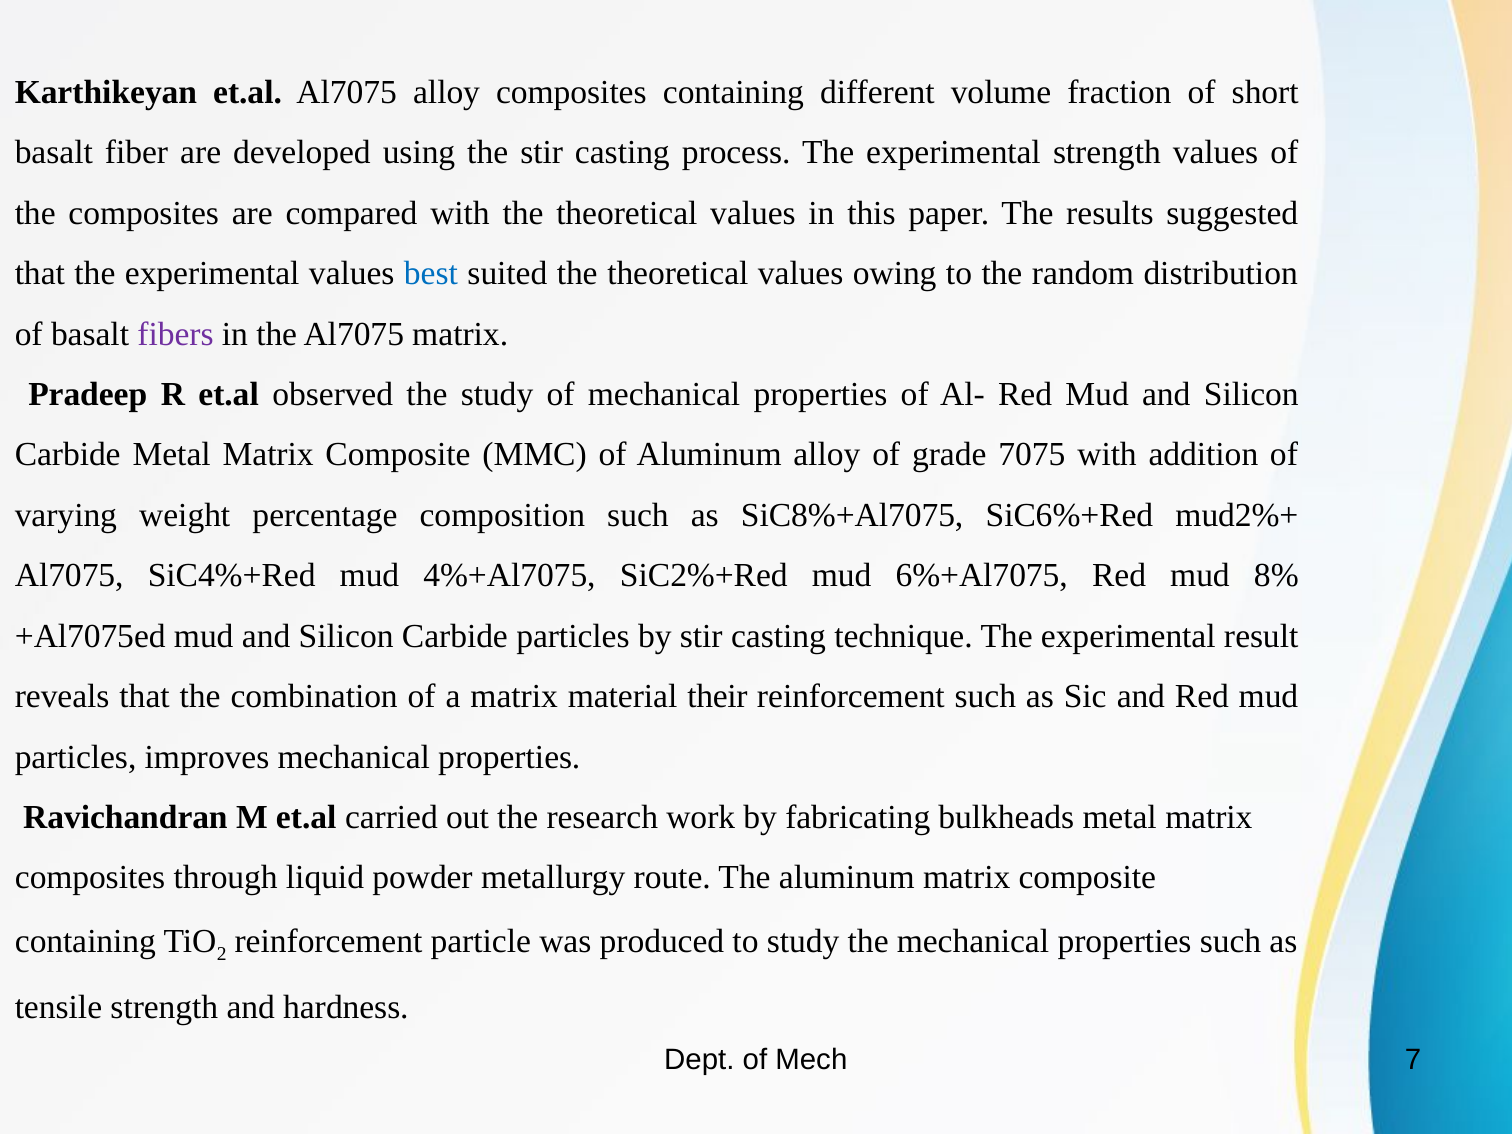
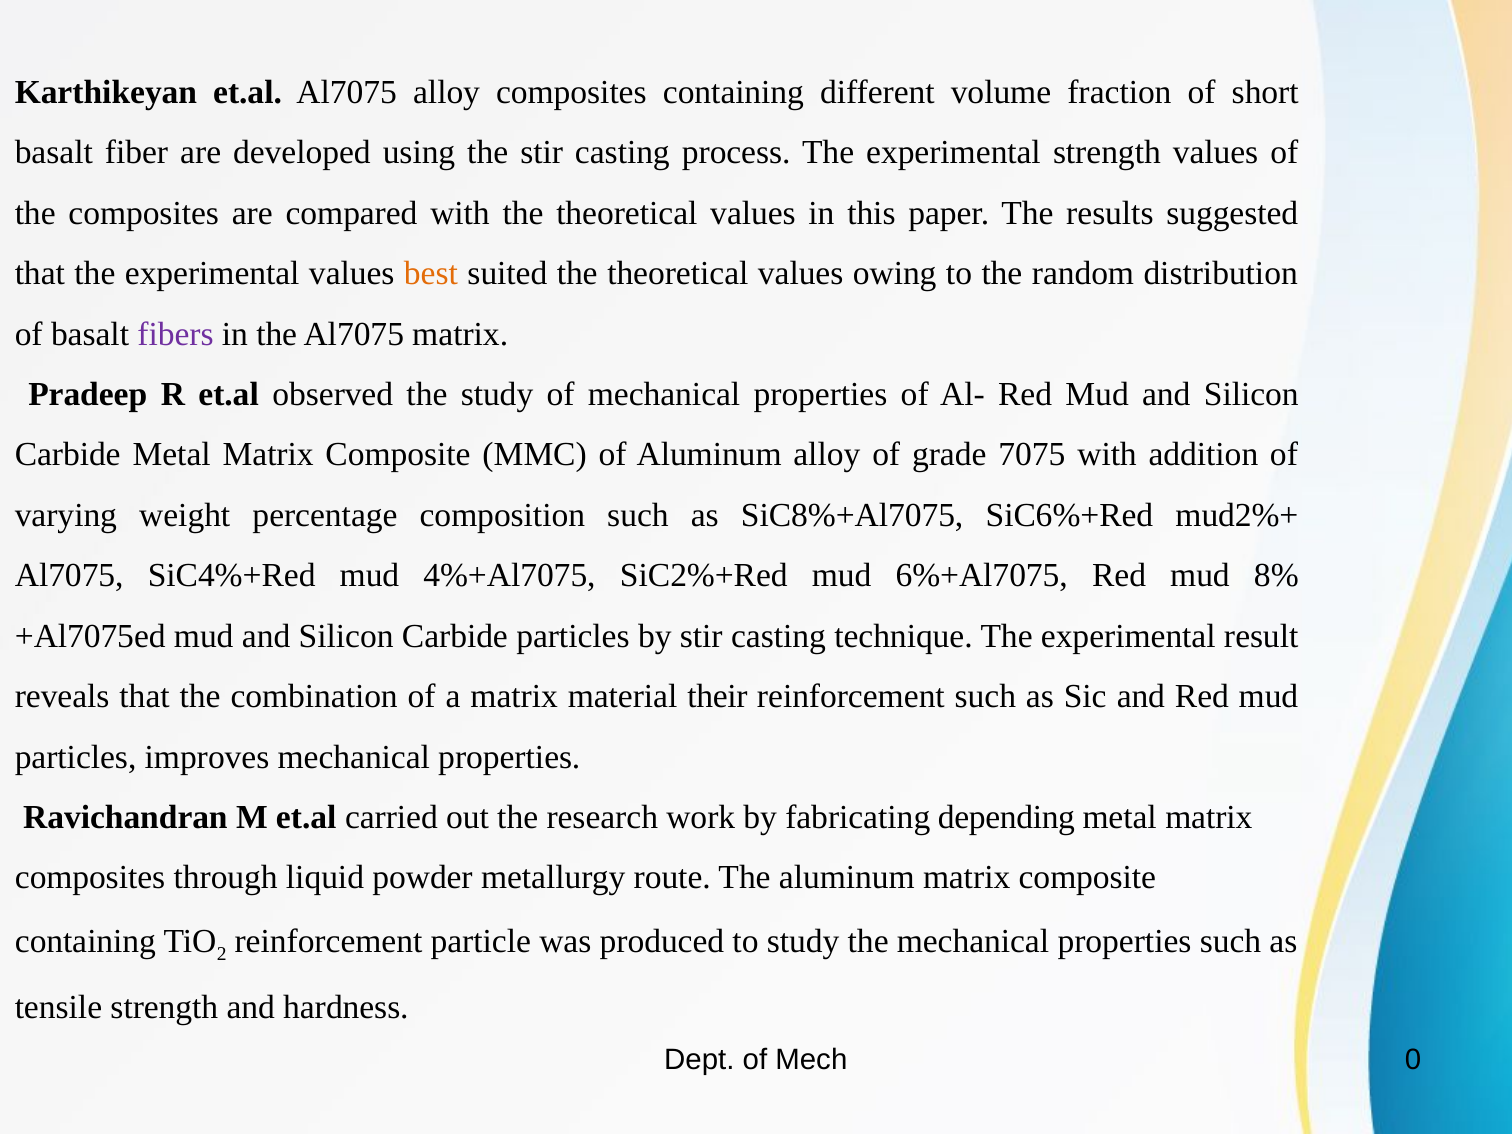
best colour: blue -> orange
bulkheads: bulkheads -> depending
7: 7 -> 0
